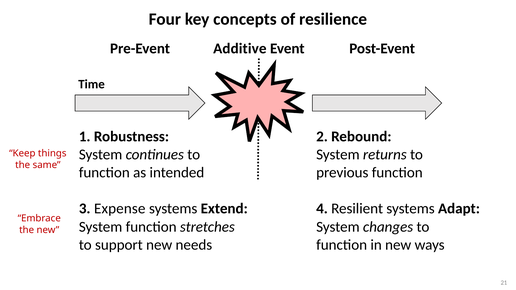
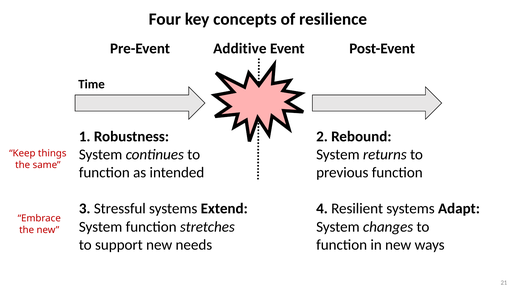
Expense: Expense -> Stressful
